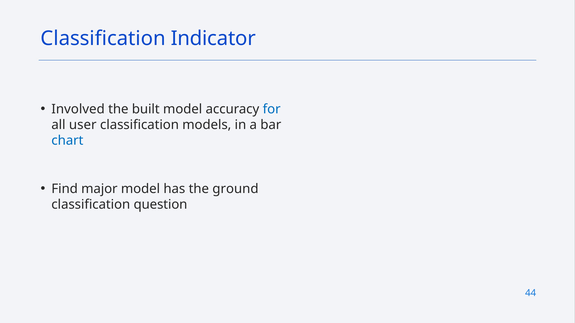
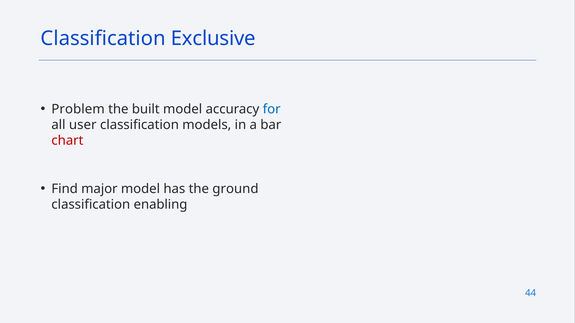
Indicator: Indicator -> Exclusive
Involved: Involved -> Problem
chart colour: blue -> red
question: question -> enabling
